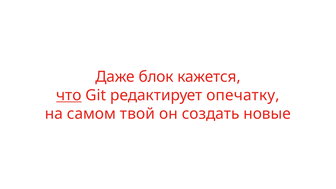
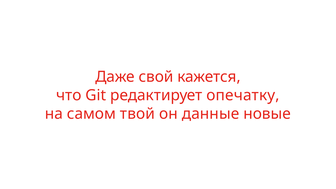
блок: блок -> свой
что underline: present -> none
создать: создать -> данные
